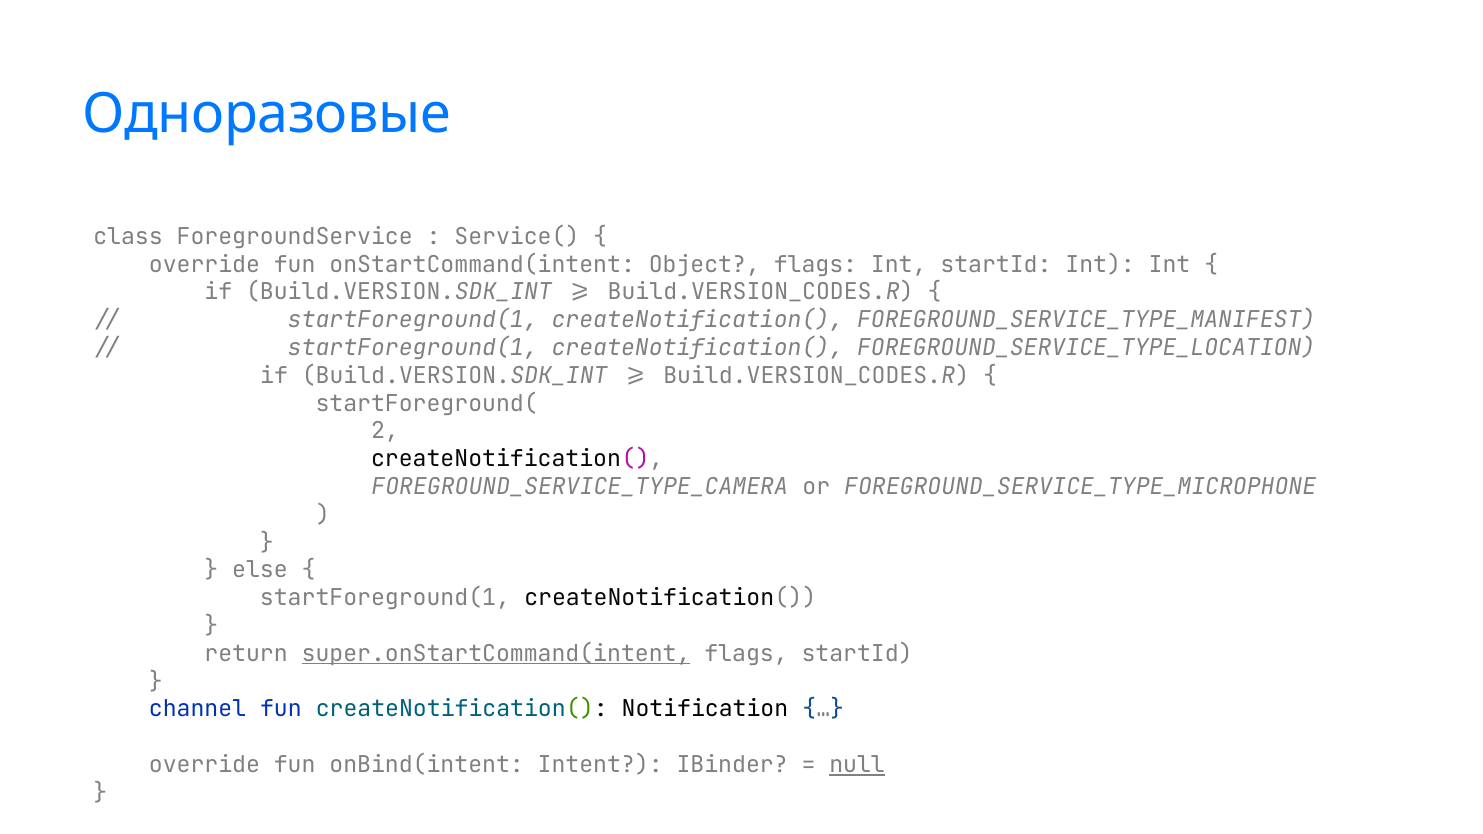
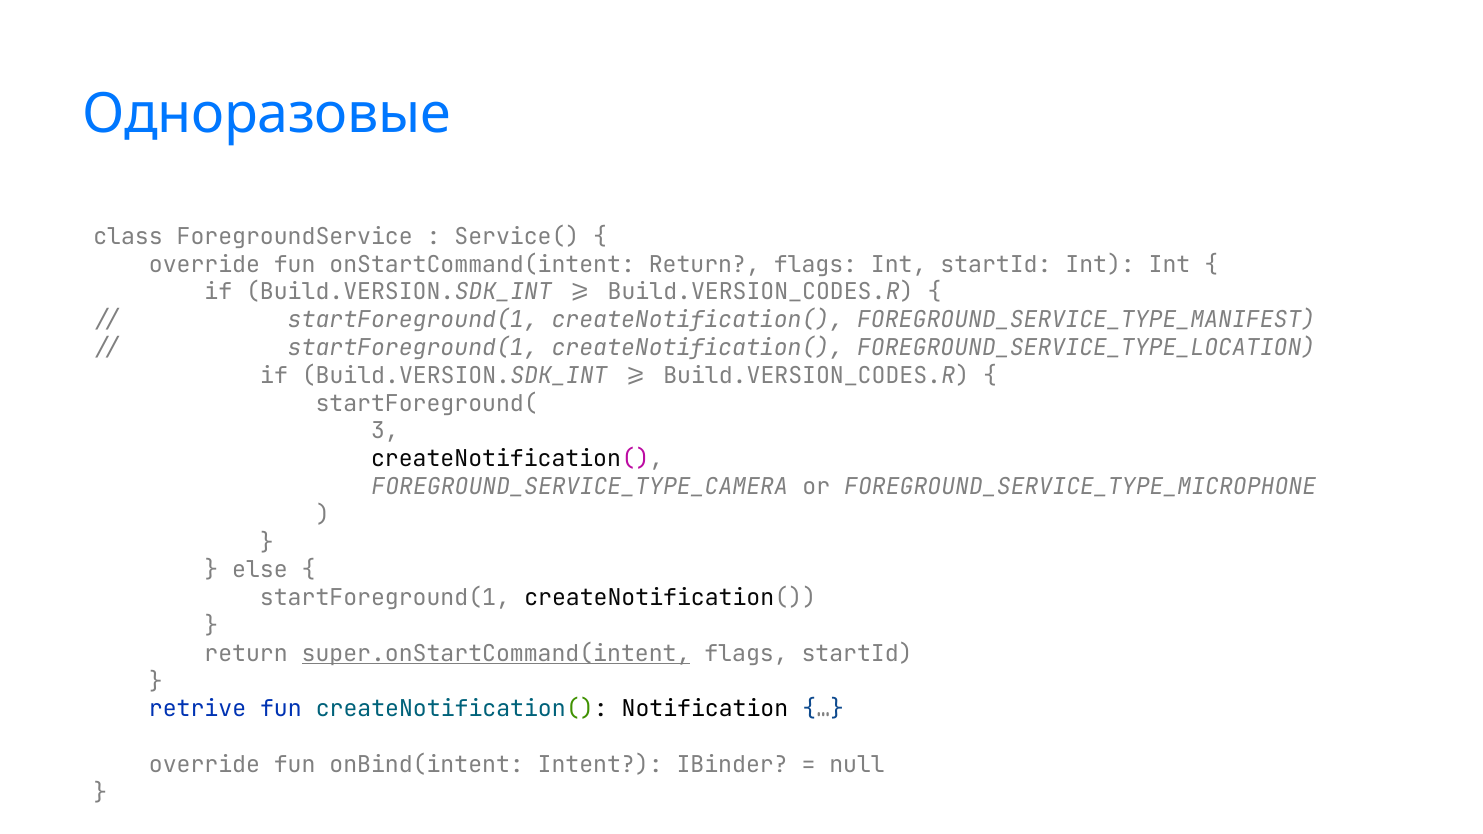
onStartCommand(intent Object: Object -> Return
2: 2 -> 3
channel: channel -> retrive
null underline: present -> none
